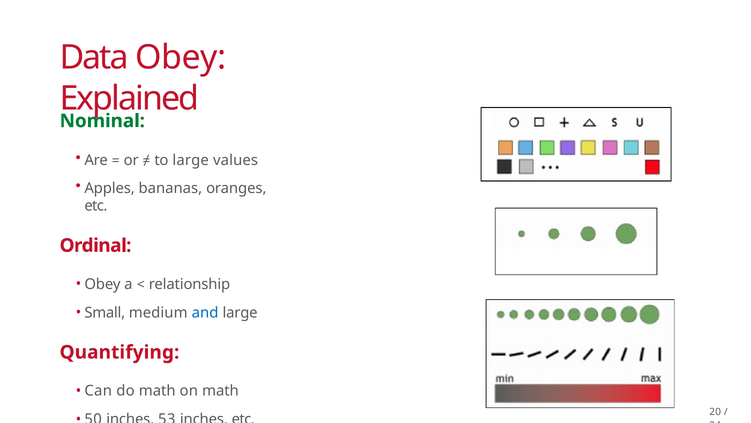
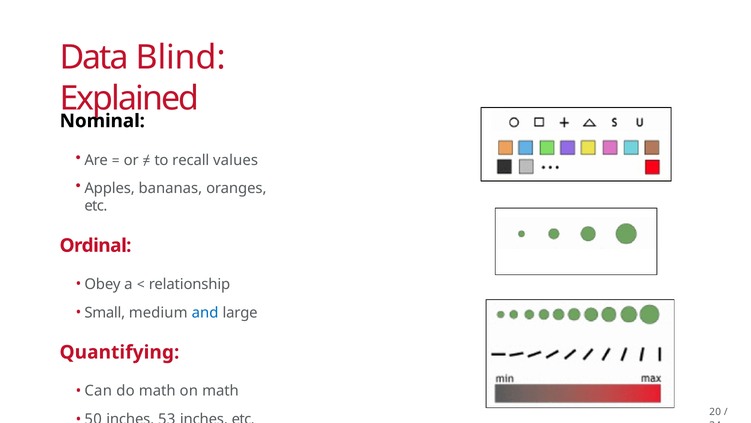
Data Obey: Obey -> Blind
Nominal colour: green -> black
to large: large -> recall
